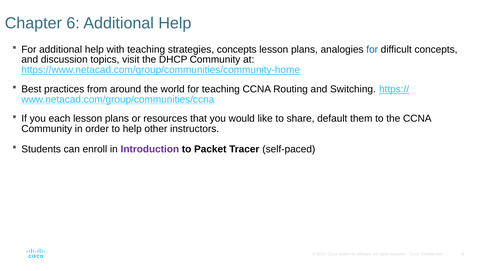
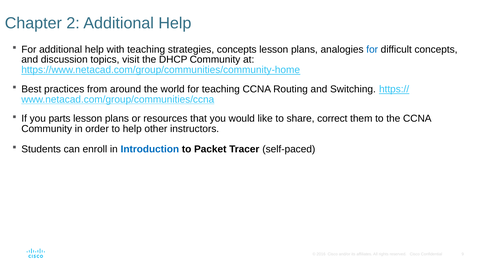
6: 6 -> 2
each: each -> parts
default: default -> correct
Introduction colour: purple -> blue
